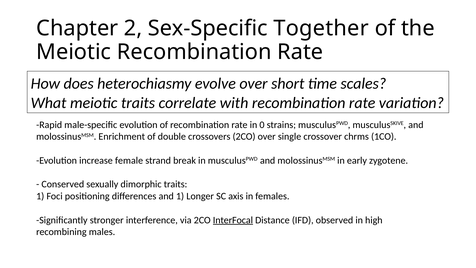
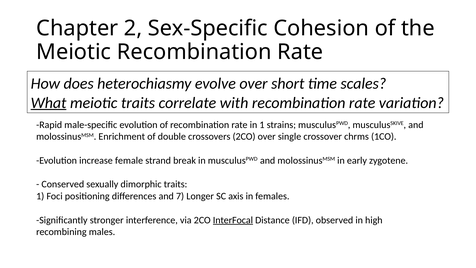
Together: Together -> Cohesion
What underline: none -> present
in 0: 0 -> 1
and 1: 1 -> 7
